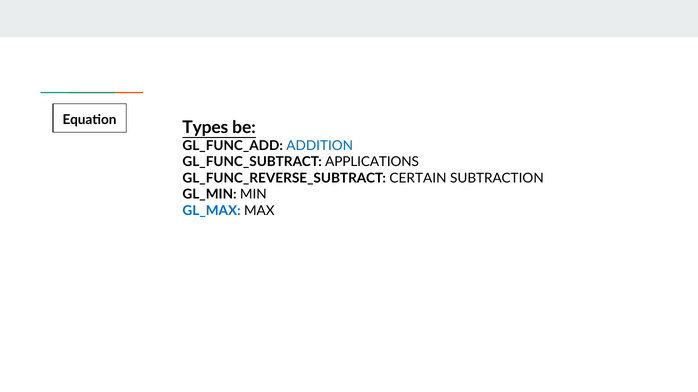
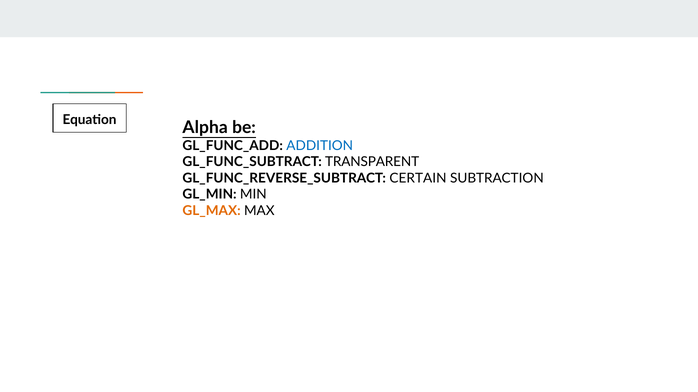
Types: Types -> Alpha
APPLICATIONS: APPLICATIONS -> TRANSPARENT
GL_MAX colour: blue -> orange
